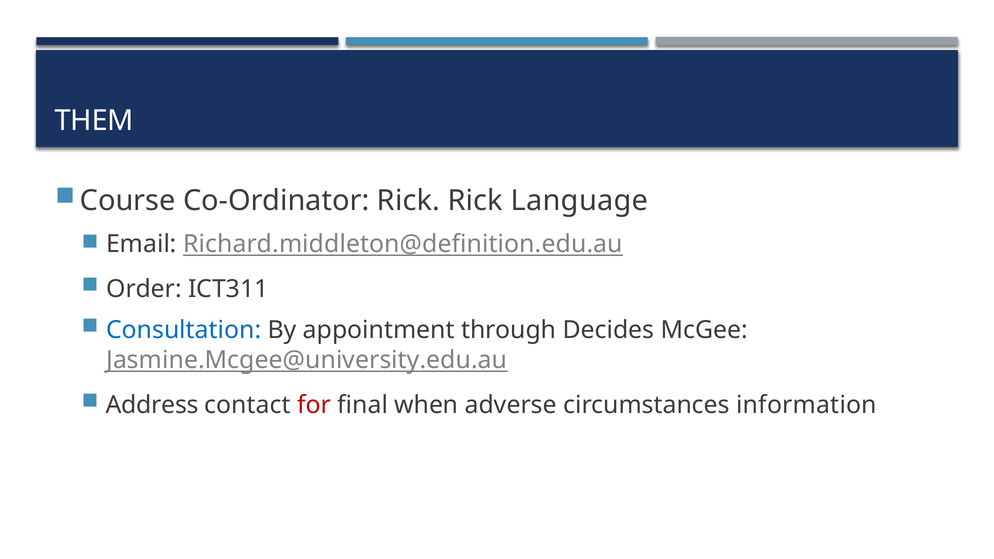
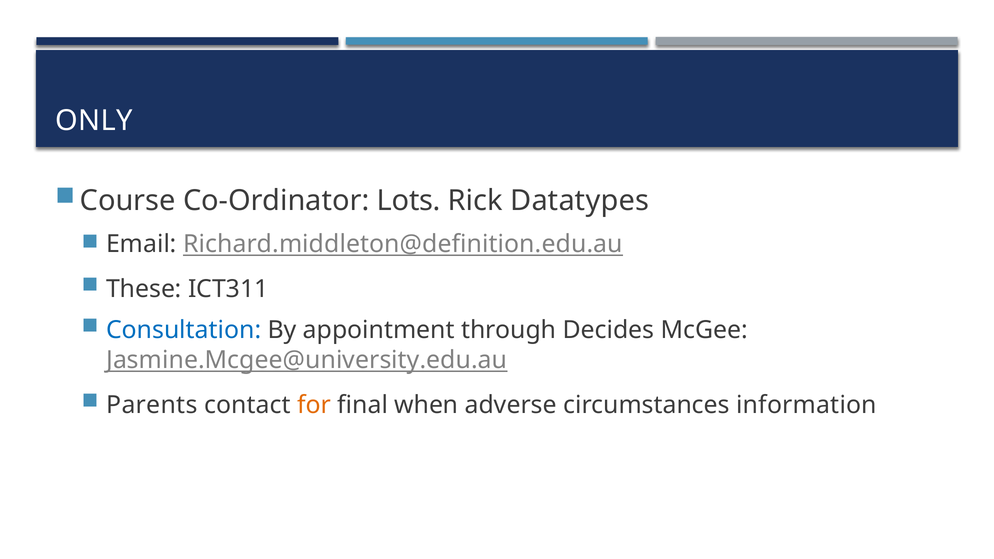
THEM: THEM -> ONLY
Co-Ordinator Rick: Rick -> Lots
Language: Language -> Datatypes
Order: Order -> These
Address: Address -> Parents
for colour: red -> orange
